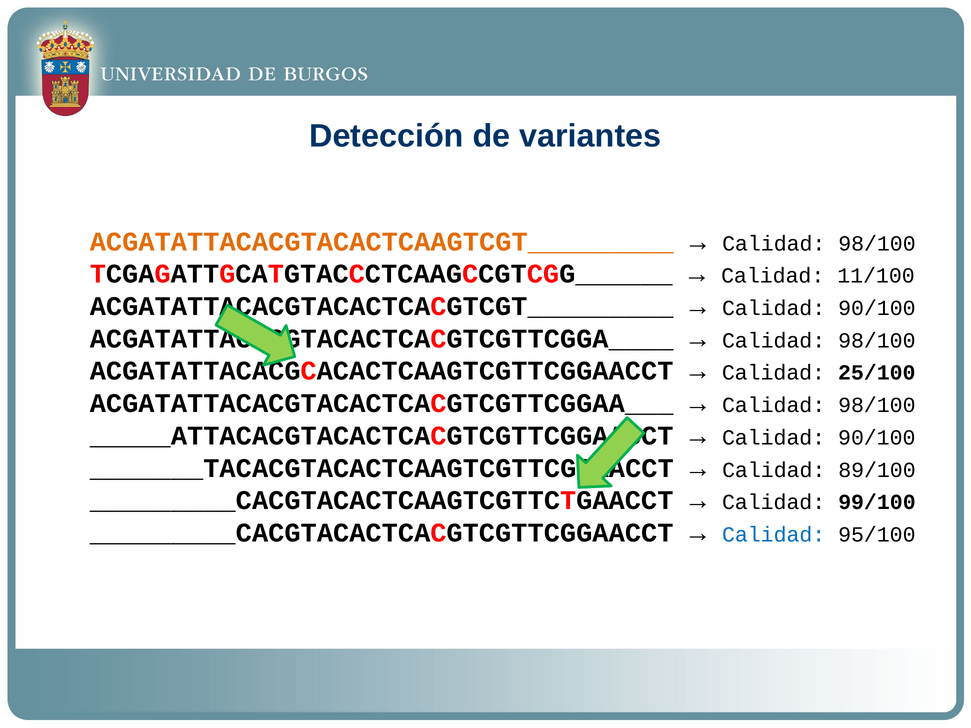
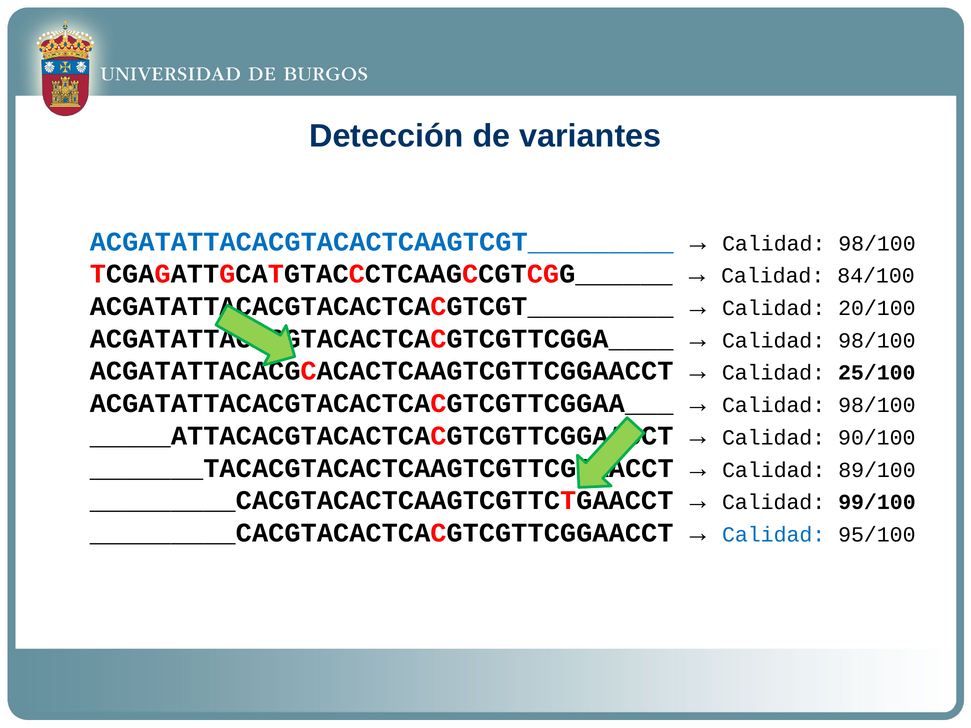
ACGATATTACACGTACACTCAAGTCGT_________ colour: orange -> blue
11/100: 11/100 -> 84/100
90/100 at (877, 308): 90/100 -> 20/100
